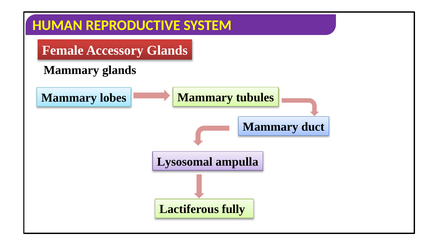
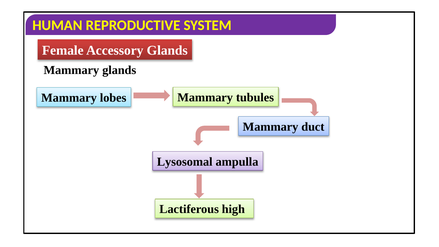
fully: fully -> high
